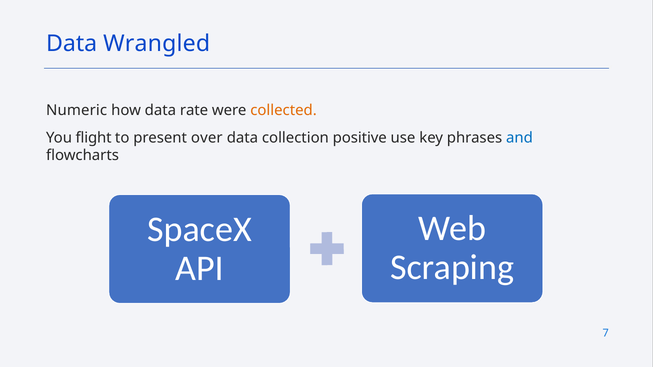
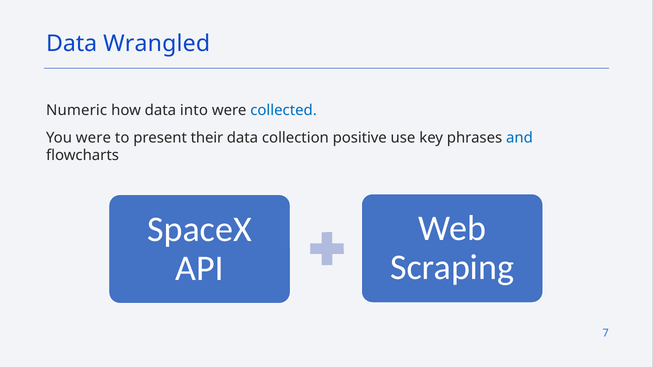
rate: rate -> into
collected colour: orange -> blue
You flight: flight -> were
over: over -> their
